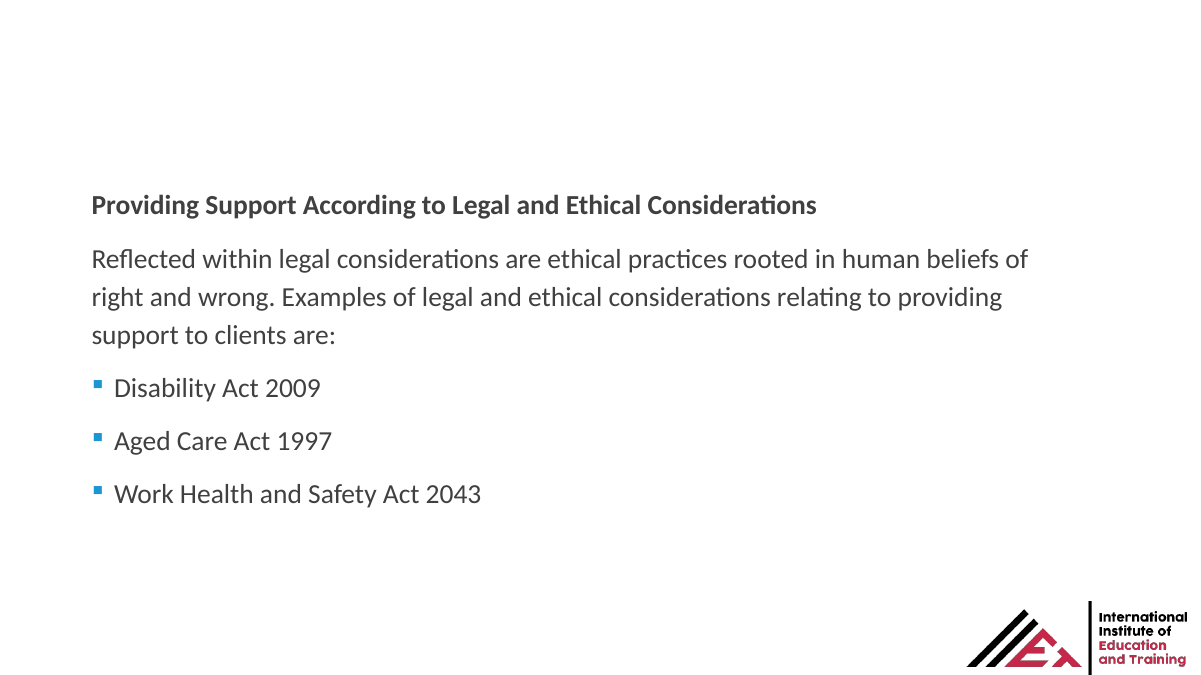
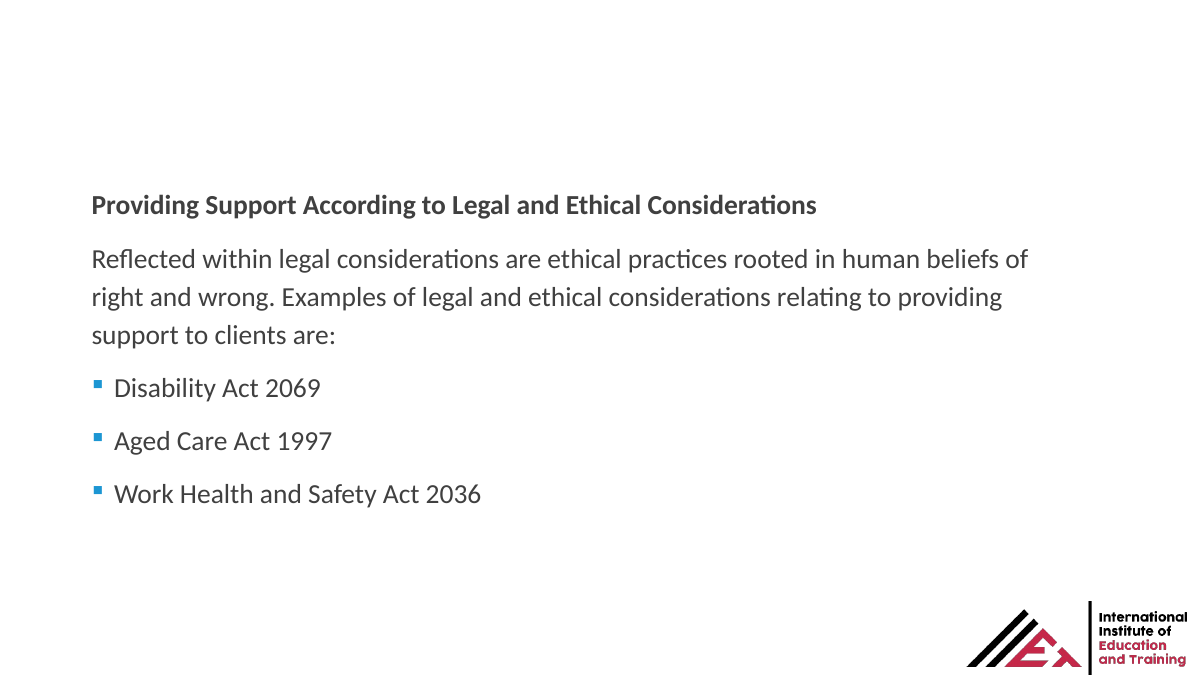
2009: 2009 -> 2069
2043: 2043 -> 2036
